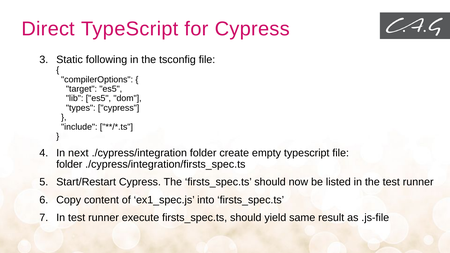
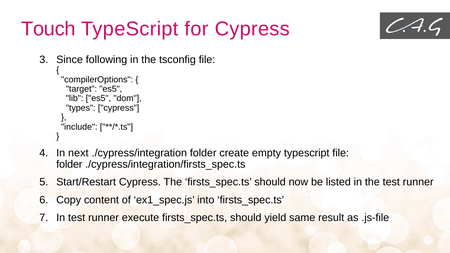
Direct: Direct -> Touch
Static: Static -> Since
